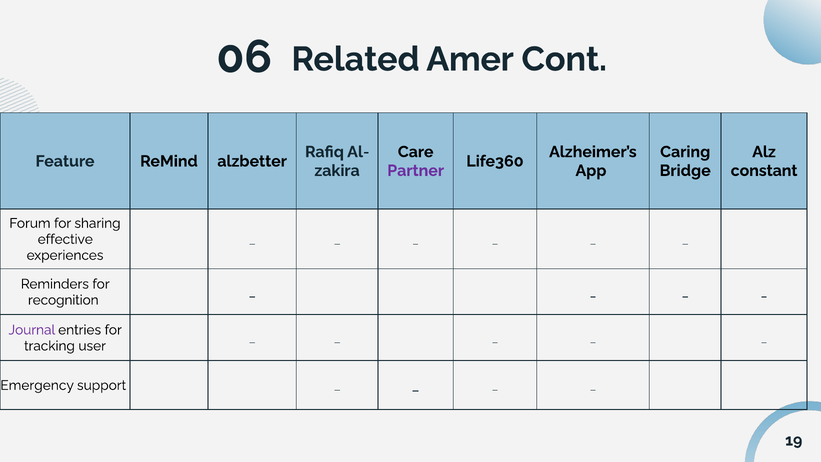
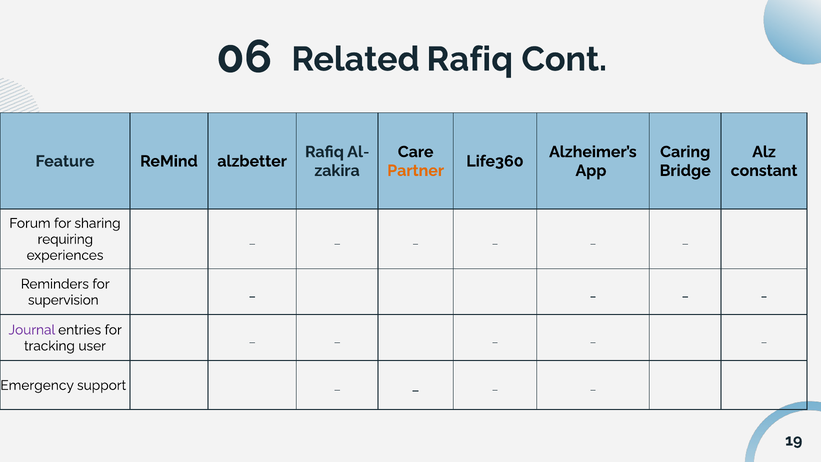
Related Amer: Amer -> Rafiq
Partner colour: purple -> orange
effective: effective -> requiring
recognition: recognition -> supervision
